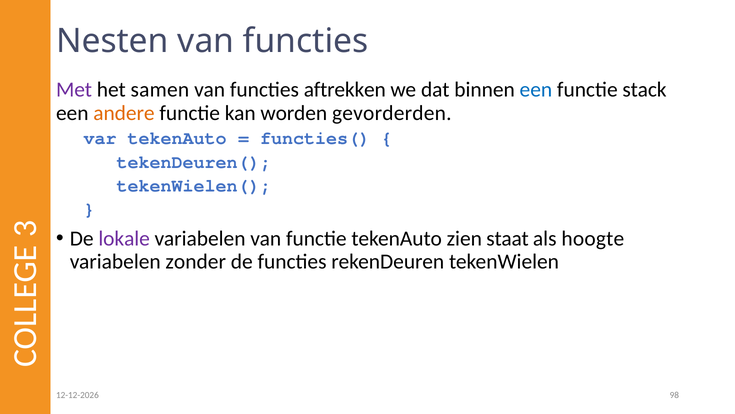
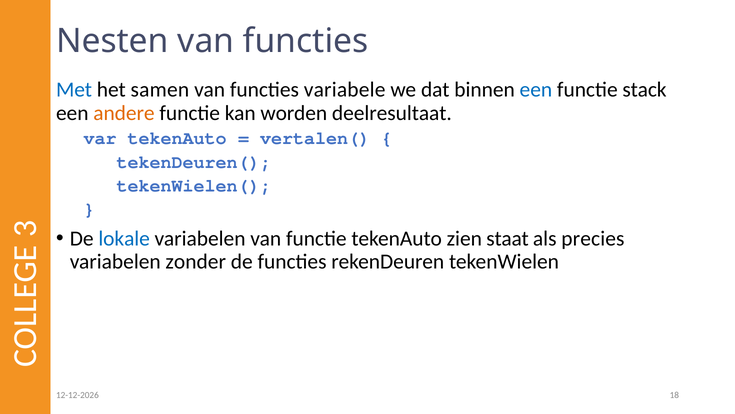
Met colour: purple -> blue
aftrekken: aftrekken -> variabele
gevorderden: gevorderden -> deelresultaat
functies(: functies( -> vertalen(
lokale colour: purple -> blue
hoogte: hoogte -> precies
98: 98 -> 18
